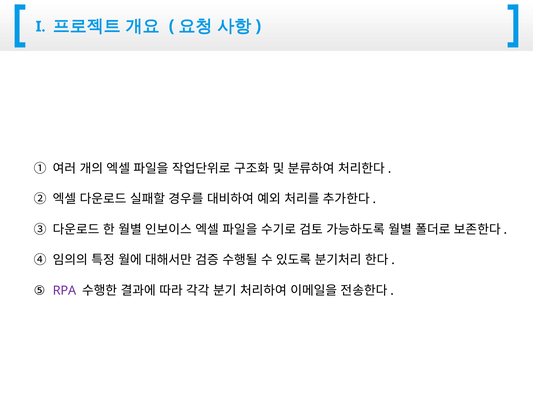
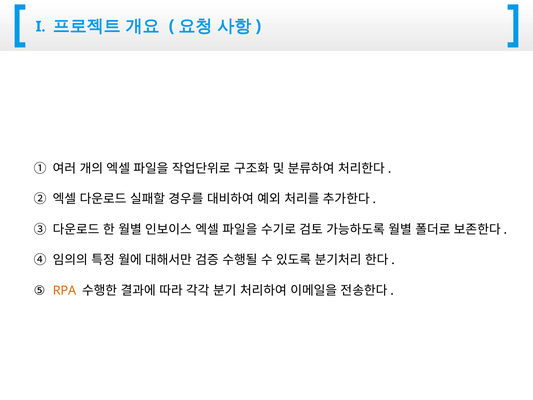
RPA colour: purple -> orange
